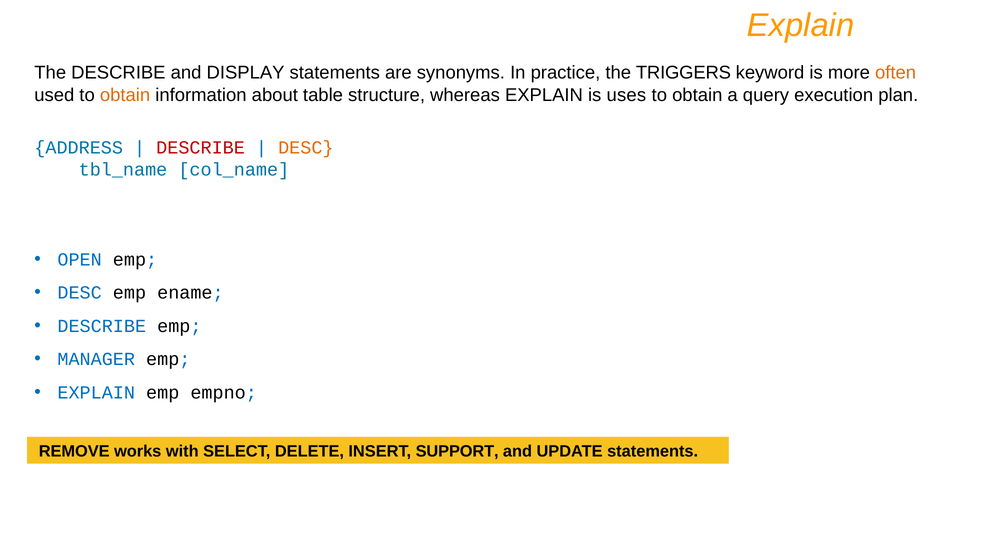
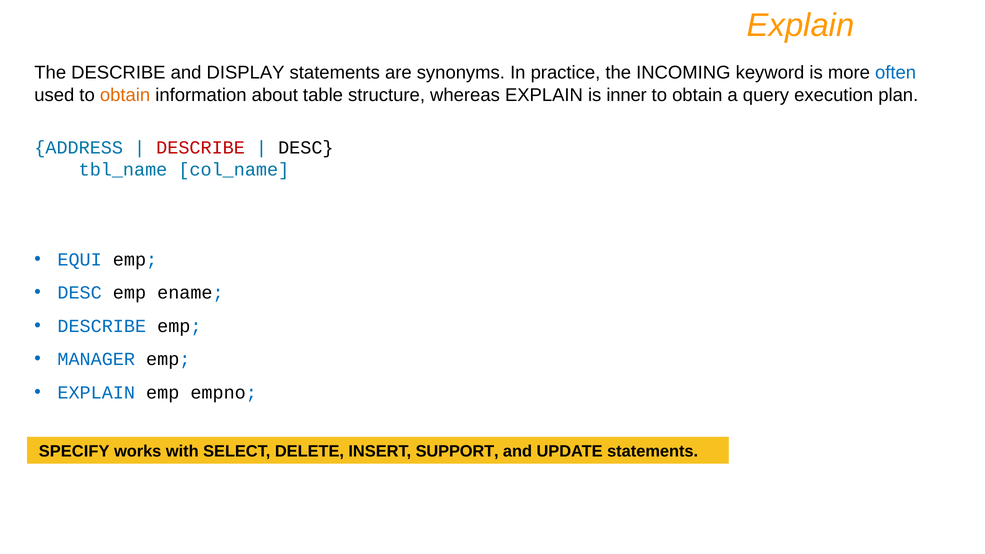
TRIGGERS: TRIGGERS -> INCOMING
often colour: orange -> blue
uses: uses -> inner
DESC at (306, 148) colour: orange -> black
OPEN: OPEN -> EQUI
REMOVE: REMOVE -> SPECIFY
